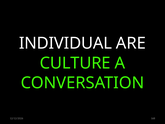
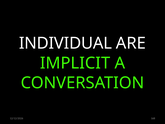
CULTURE: CULTURE -> IMPLICIT
